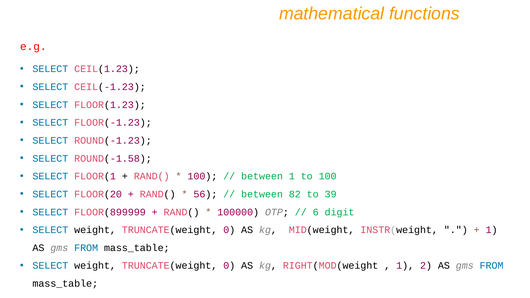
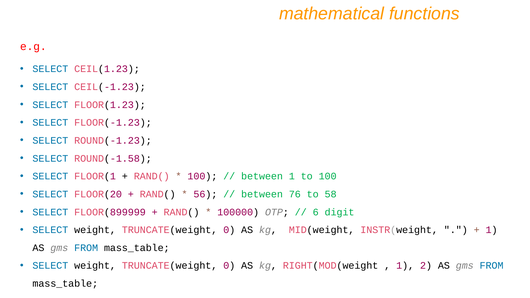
82: 82 -> 76
39: 39 -> 58
